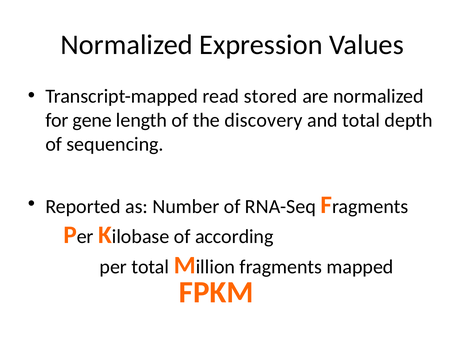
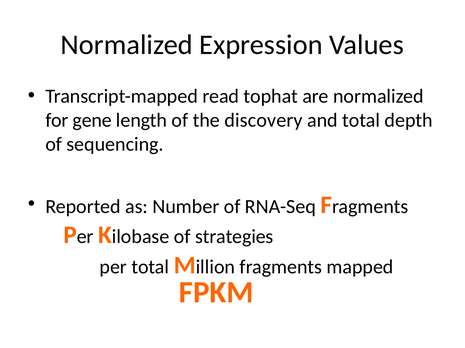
stored: stored -> tophat
according: according -> strategies
